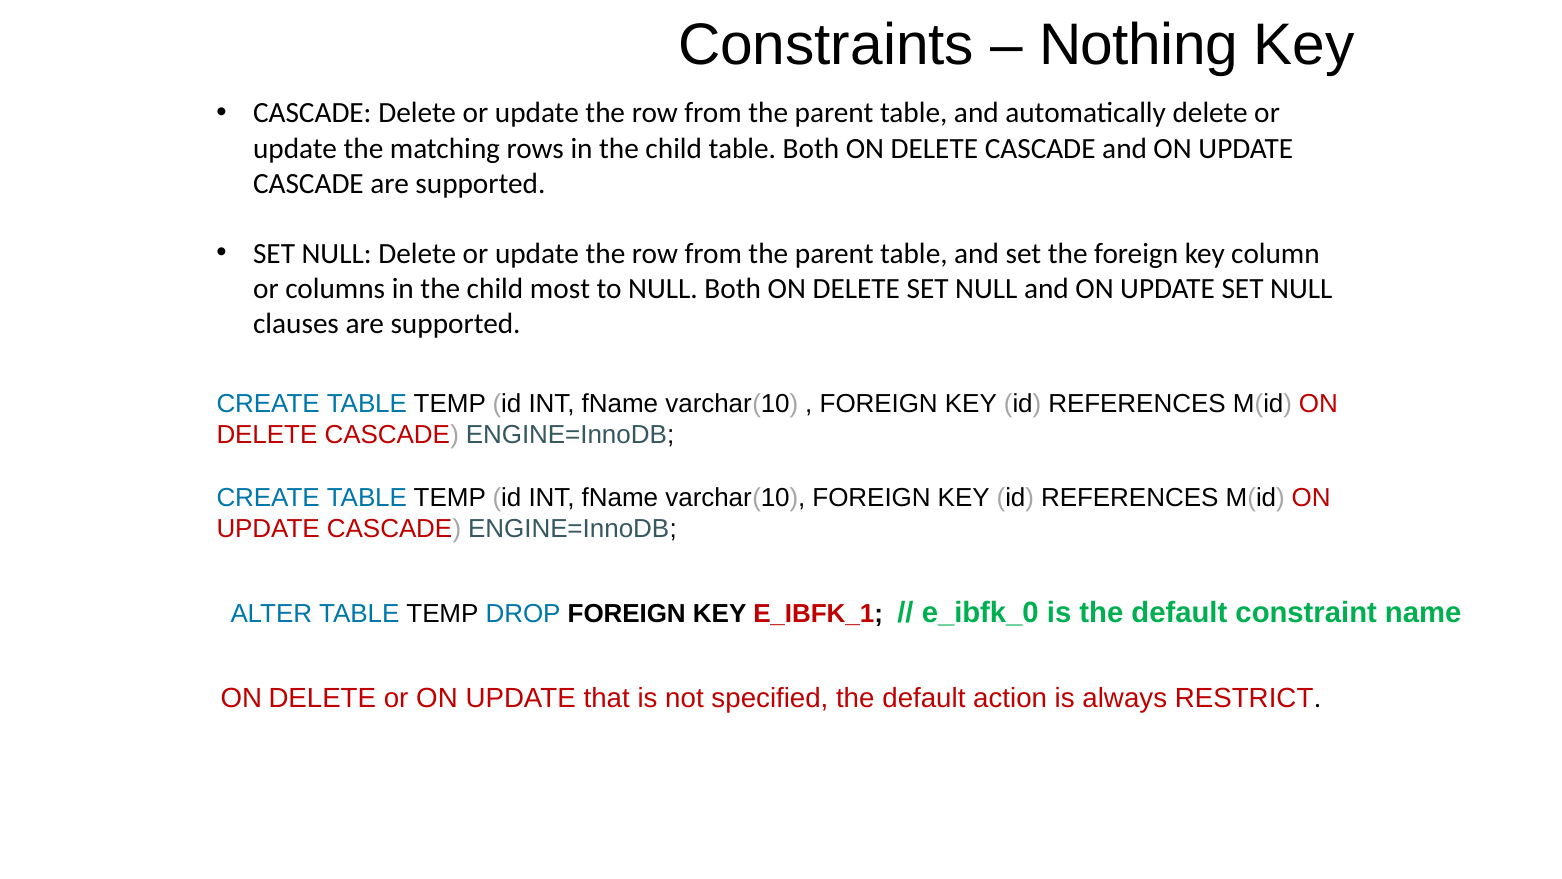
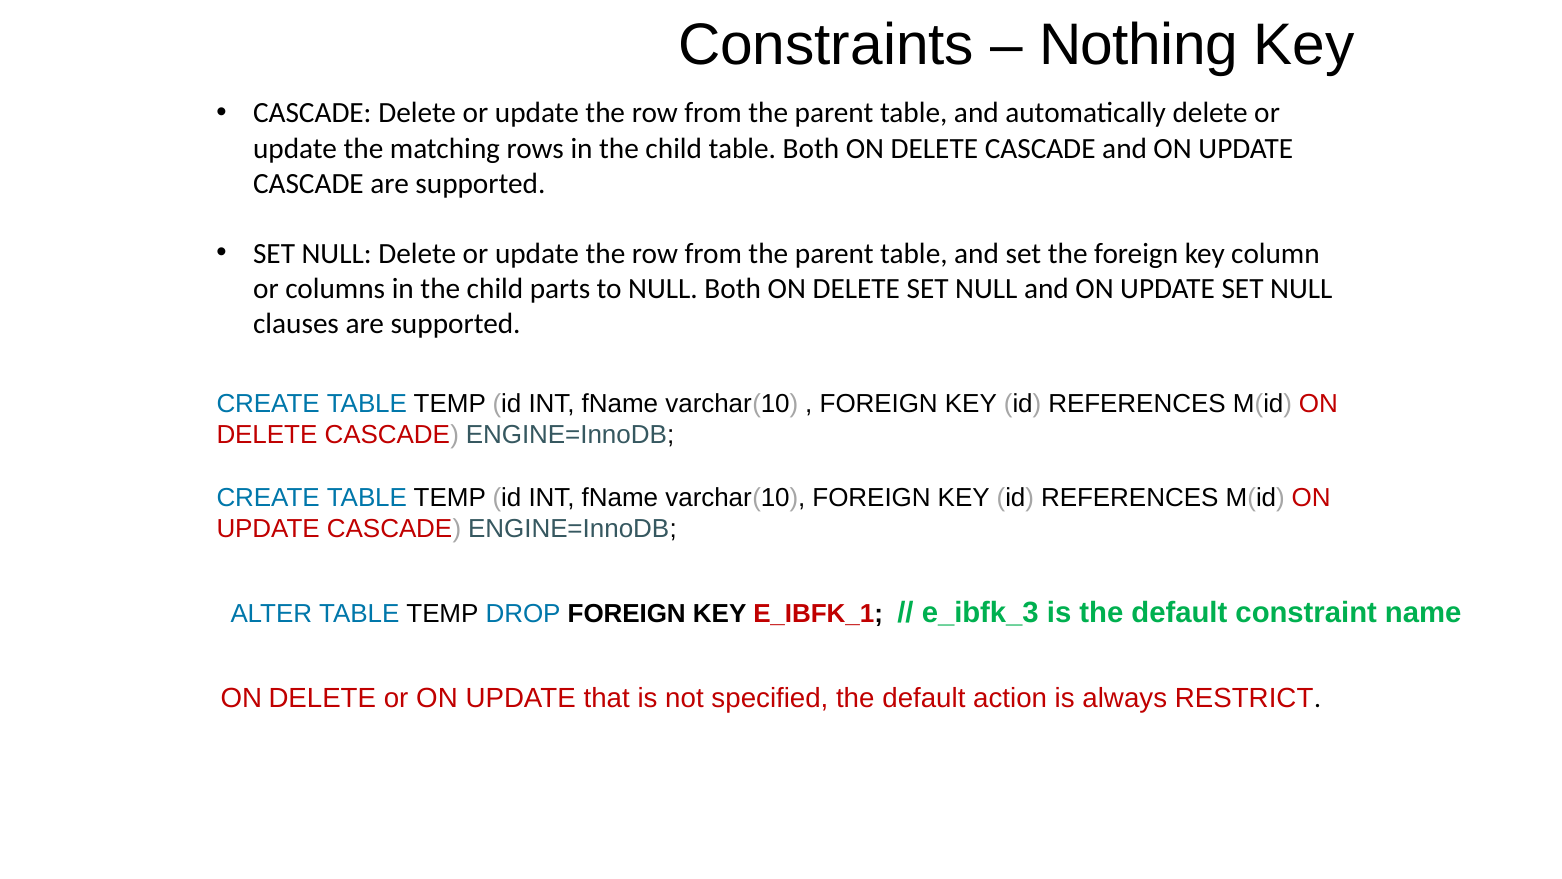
most: most -> parts
e_ibfk_0: e_ibfk_0 -> e_ibfk_3
